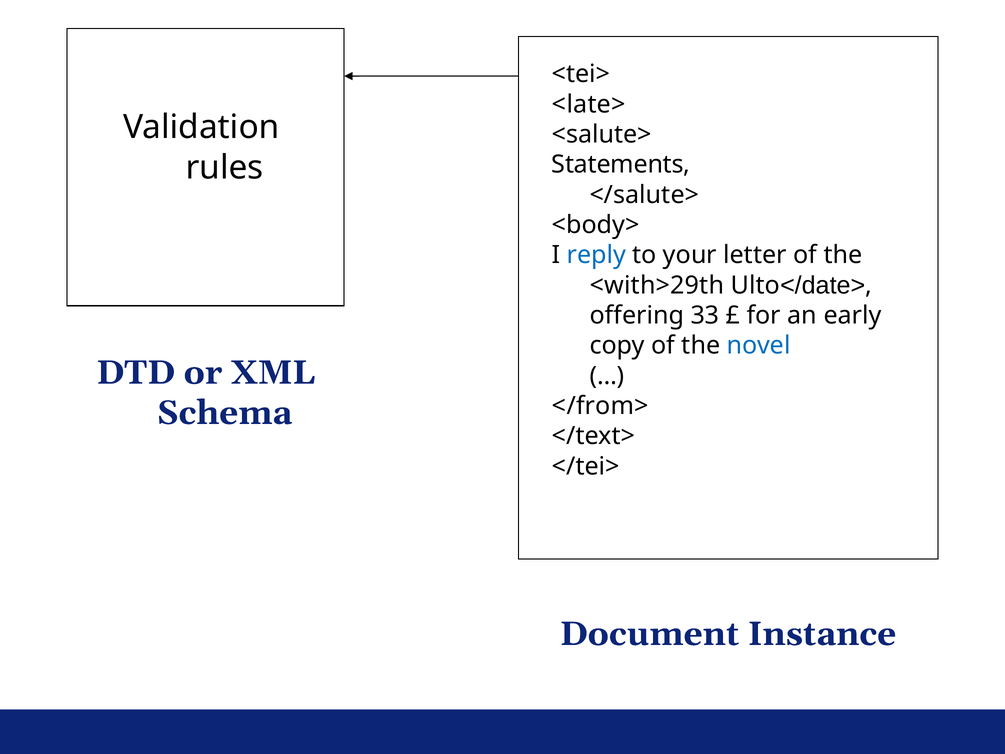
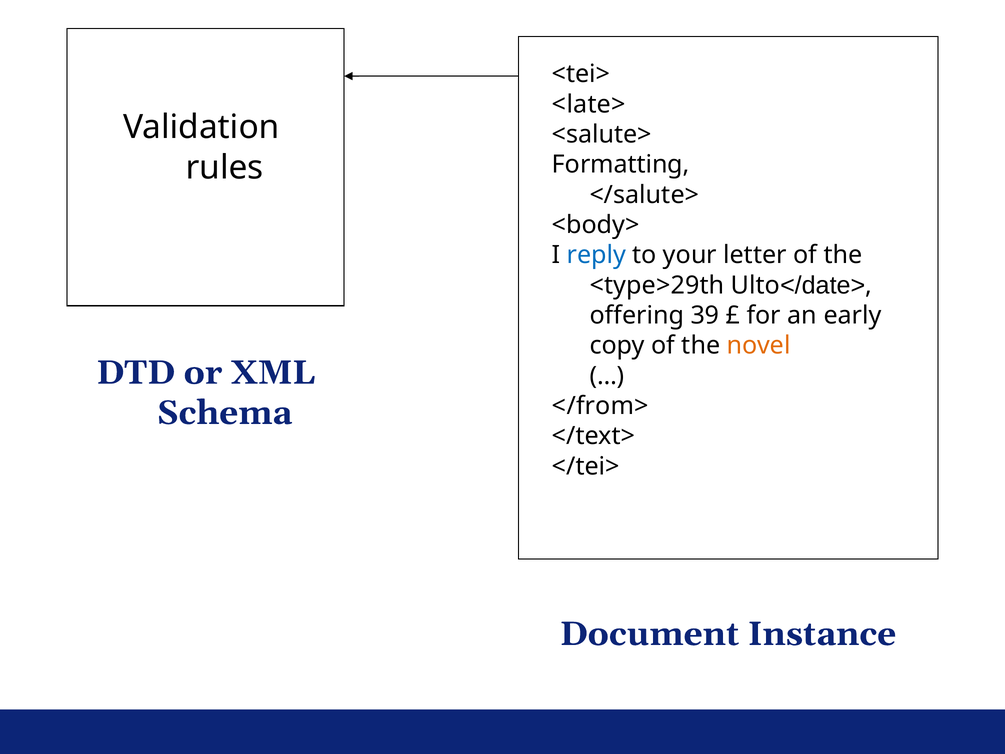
Statements: Statements -> Formatting
<with>29th: <with>29th -> <type>29th
33: 33 -> 39
novel colour: blue -> orange
